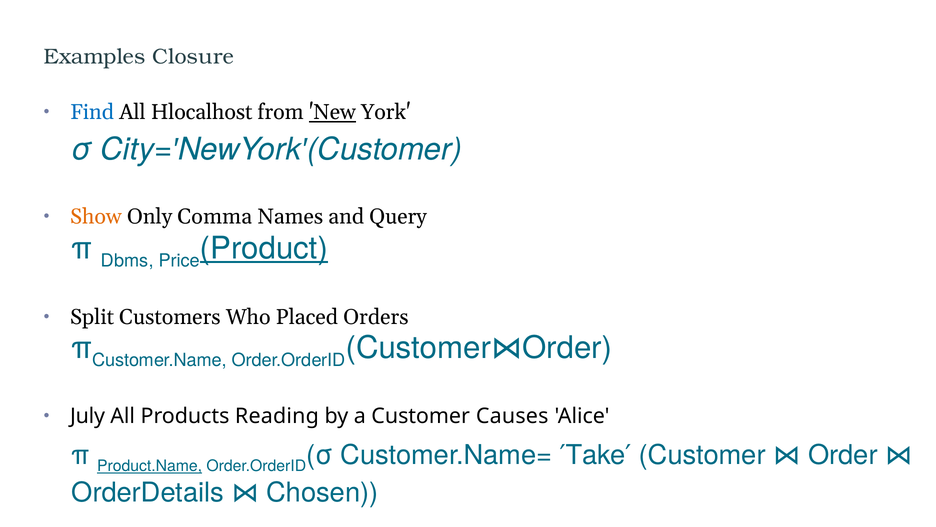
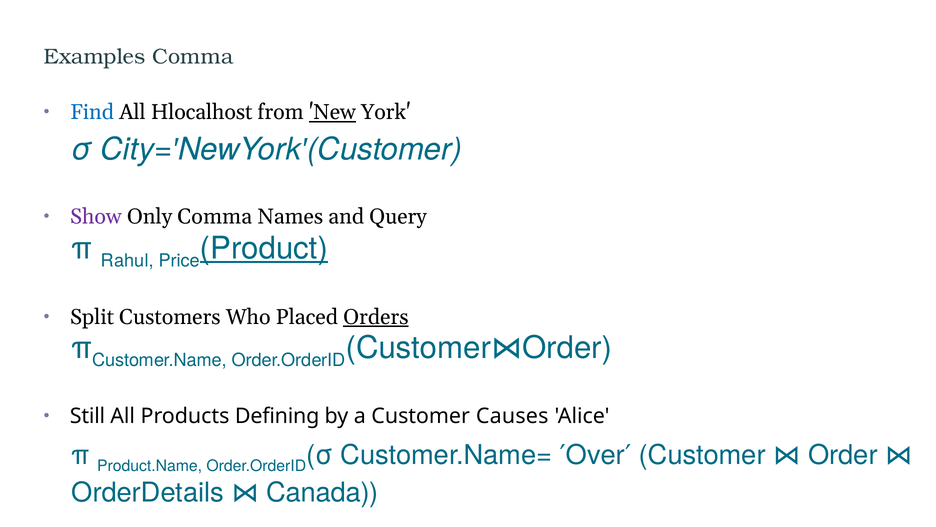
Examples Closure: Closure -> Comma
Show colour: orange -> purple
Dbms: Dbms -> Rahul
Orders underline: none -> present
July: July -> Still
Reading: Reading -> Defining
Product.Name underline: present -> none
Take: Take -> Over
Chosen: Chosen -> Canada
